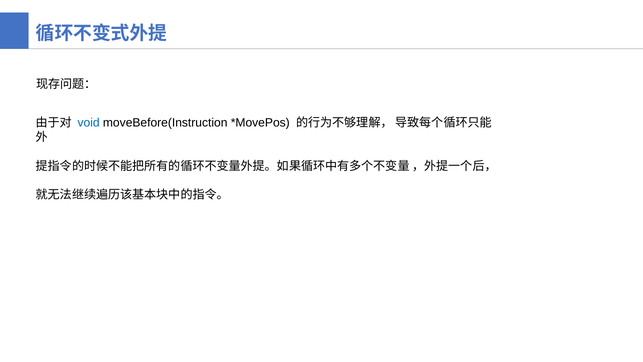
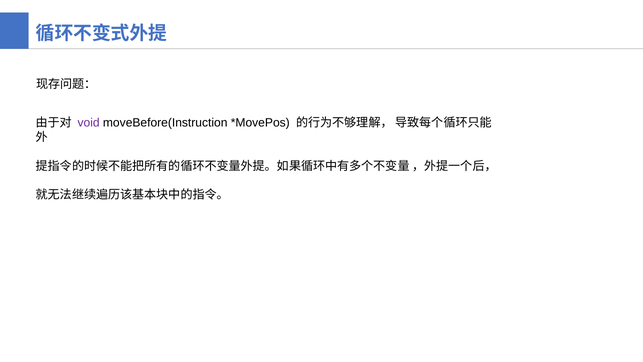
void colour: blue -> purple
